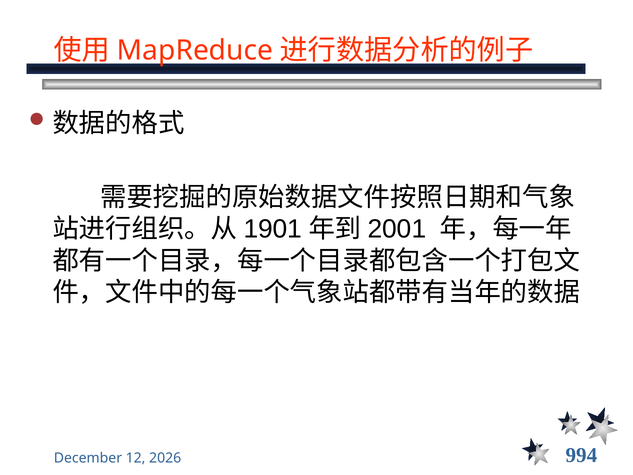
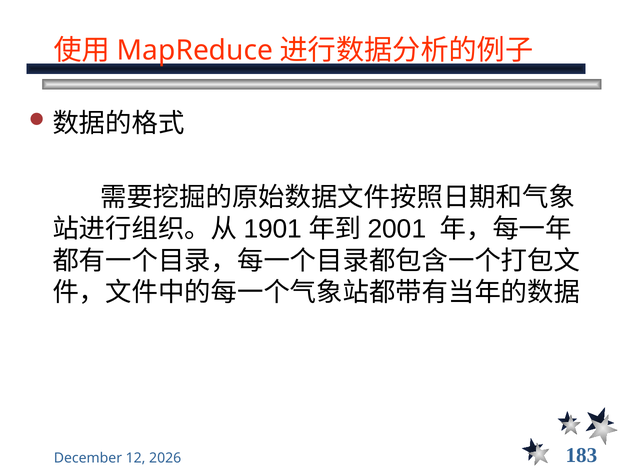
994: 994 -> 183
